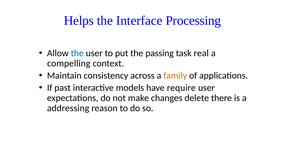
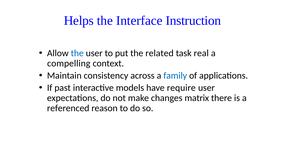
Processing: Processing -> Instruction
passing: passing -> related
family colour: orange -> blue
delete: delete -> matrix
addressing: addressing -> referenced
